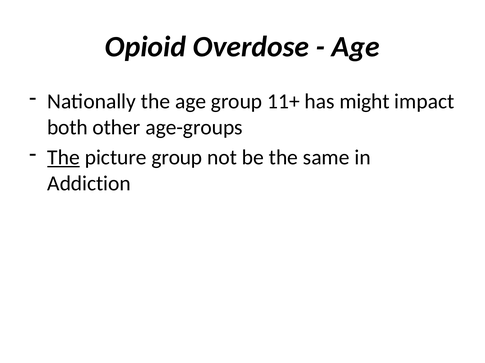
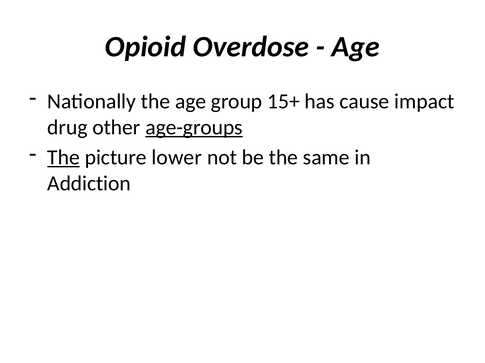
11+: 11+ -> 15+
might: might -> cause
both: both -> drug
age-groups underline: none -> present
picture group: group -> lower
